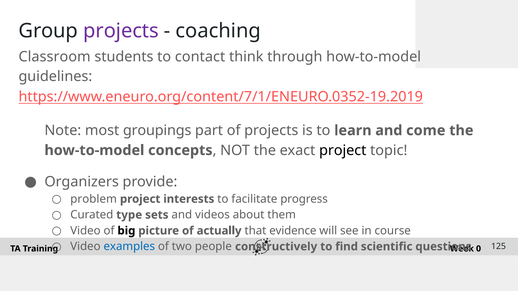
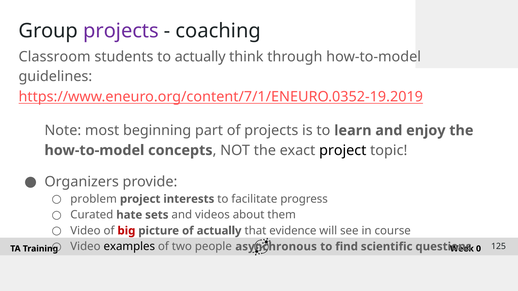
to contact: contact -> actually
groupings: groupings -> beginning
come: come -> enjoy
type: type -> hate
big colour: black -> red
examples colour: blue -> black
constructively: constructively -> asynchronous
